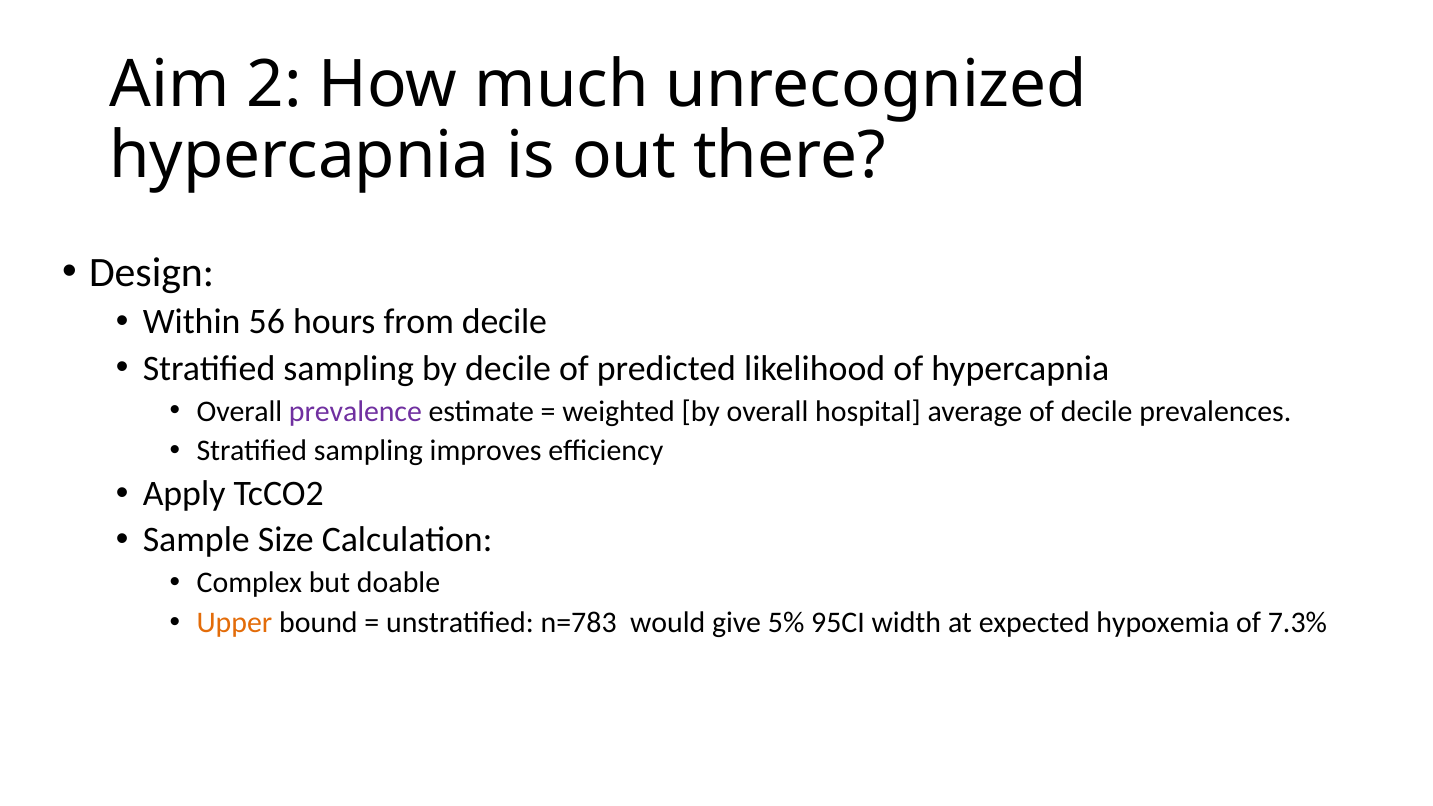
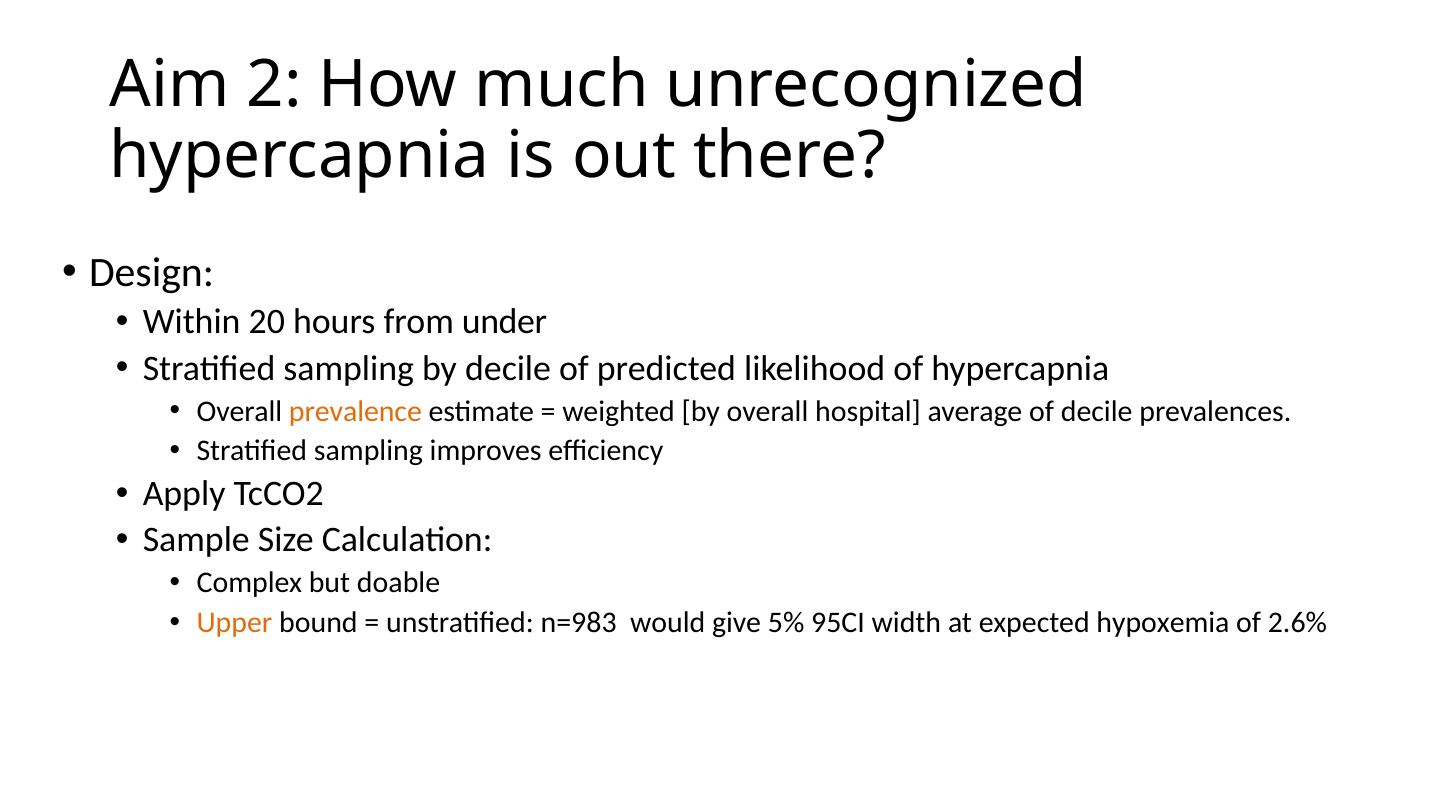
56: 56 -> 20
from decile: decile -> under
prevalence colour: purple -> orange
n=783: n=783 -> n=983
7.3%: 7.3% -> 2.6%
